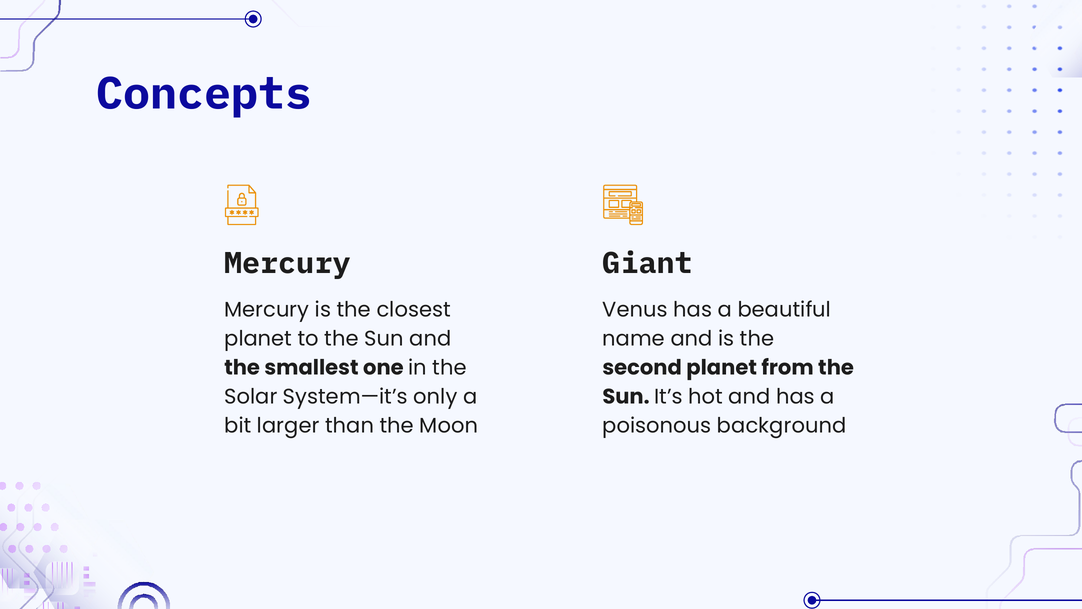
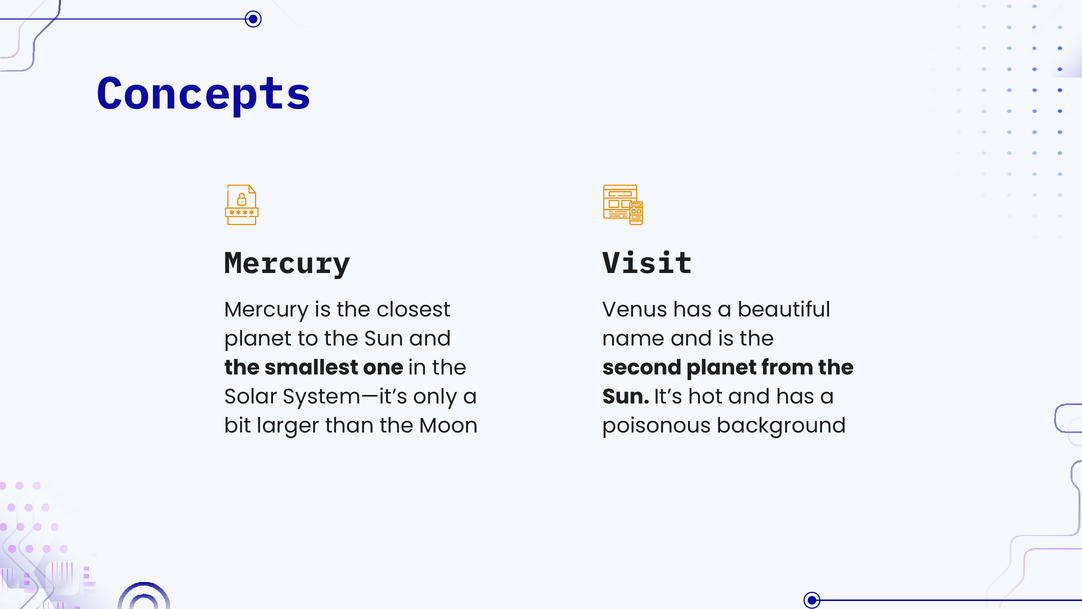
Giant: Giant -> Visit
